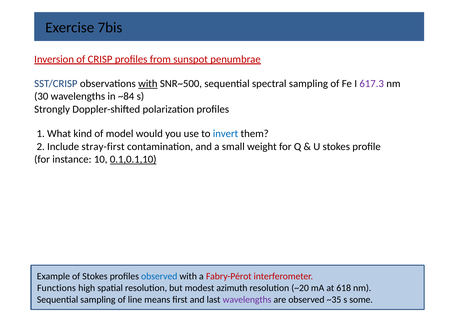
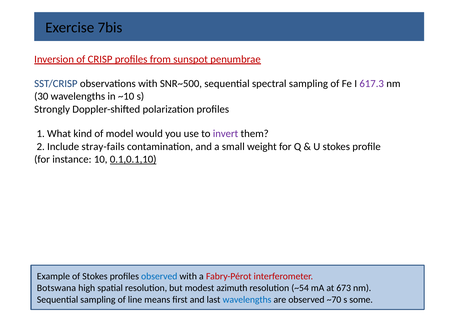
with at (148, 84) underline: present -> none
~84: ~84 -> ~10
invert colour: blue -> purple
stray-first: stray-first -> stray-fails
Functions: Functions -> Botswana
~20: ~20 -> ~54
618: 618 -> 673
wavelengths at (247, 300) colour: purple -> blue
~35: ~35 -> ~70
